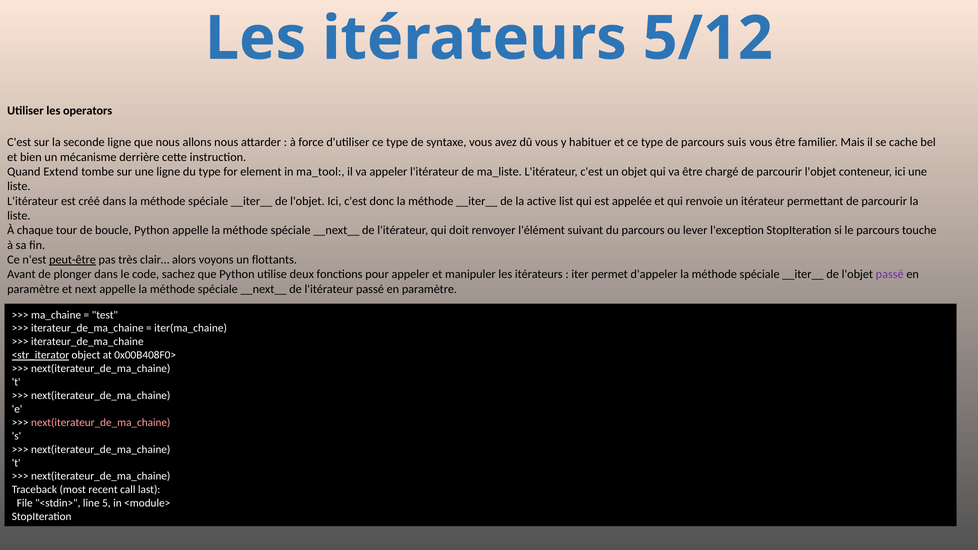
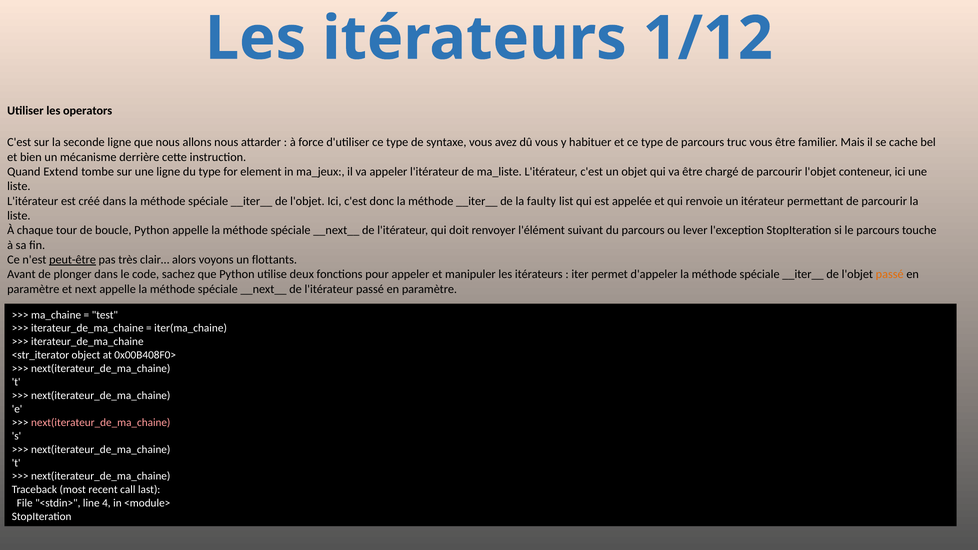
5/12: 5/12 -> 1/12
suis: suis -> truc
ma_tool: ma_tool -> ma_jeux
active: active -> faulty
passé at (890, 274) colour: purple -> orange
<str_iterator underline: present -> none
5: 5 -> 4
